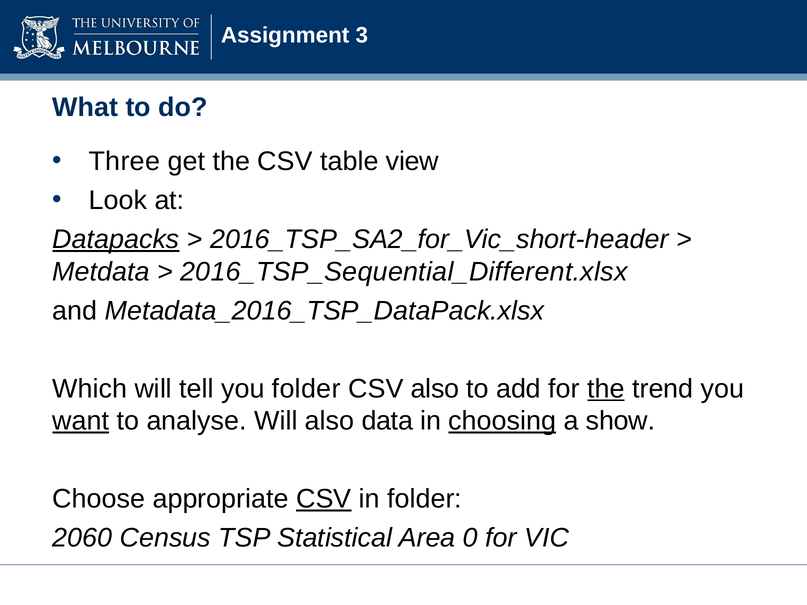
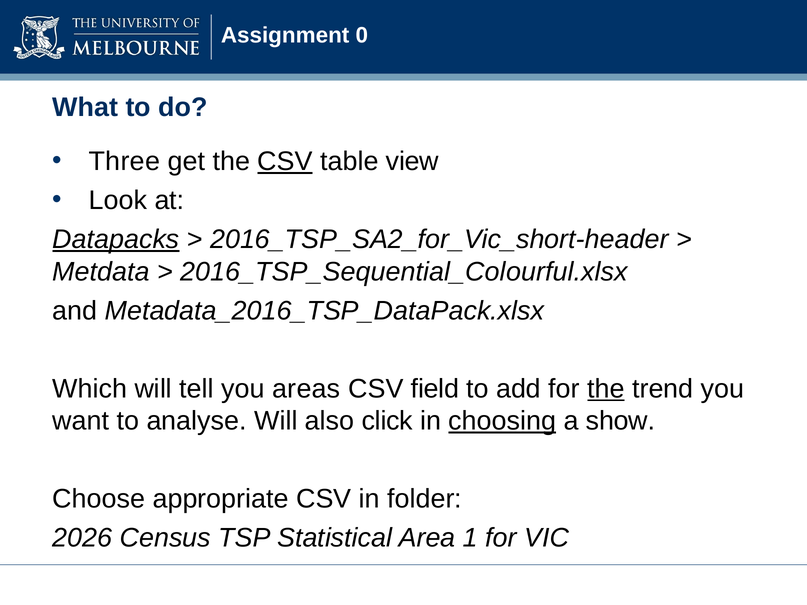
3: 3 -> 0
CSV at (285, 162) underline: none -> present
2016_TSP_Sequential_Different.xlsx: 2016_TSP_Sequential_Different.xlsx -> 2016_TSP_Sequential_Colourful.xlsx
you folder: folder -> areas
CSV also: also -> field
want underline: present -> none
data: data -> click
CSV at (324, 499) underline: present -> none
2060: 2060 -> 2026
0: 0 -> 1
